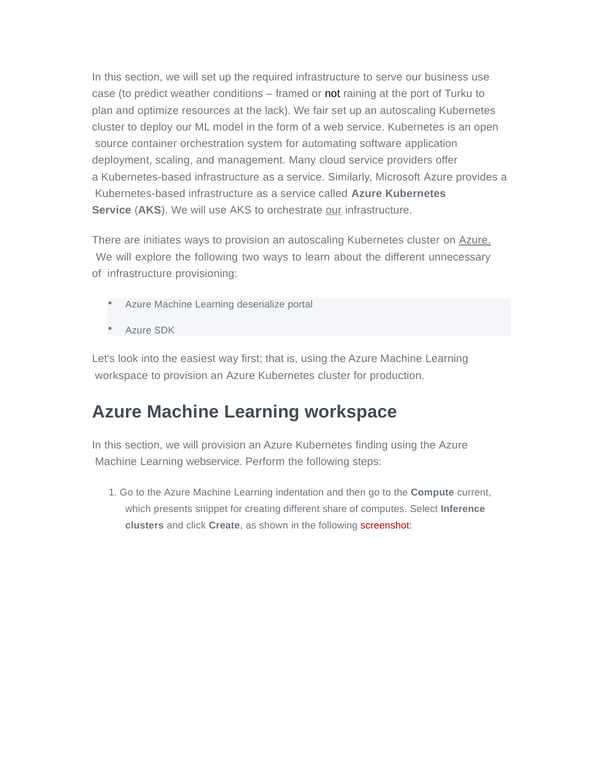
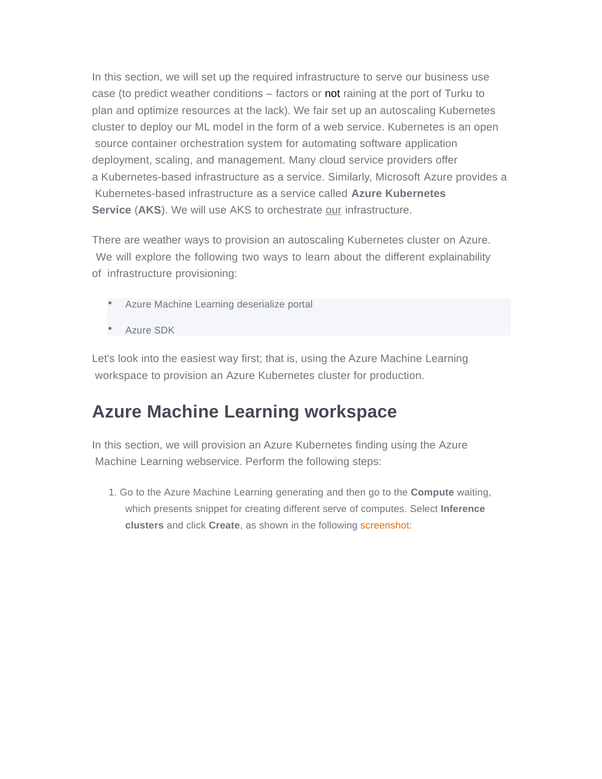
framed: framed -> factors
are initiates: initiates -> weather
Azure at (475, 240) underline: present -> none
unnecessary: unnecessary -> explainability
indentation: indentation -> generating
current: current -> waiting
different share: share -> serve
screenshot colour: red -> orange
